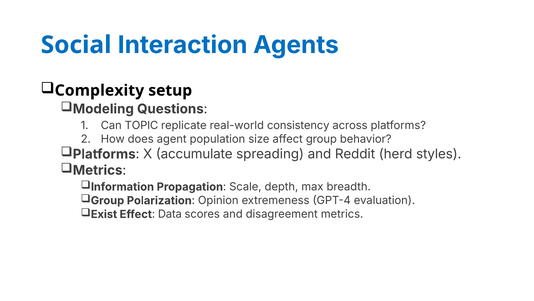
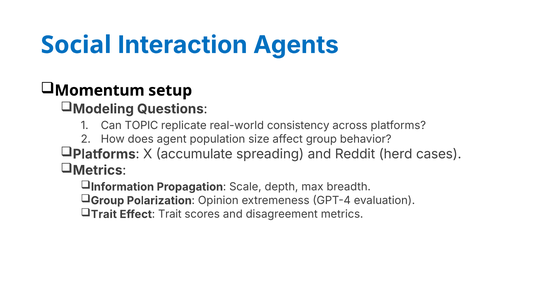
Complexity: Complexity -> Momentum
styles: styles -> cases
Exist at (104, 214): Exist -> Trait
Effect Data: Data -> Trait
